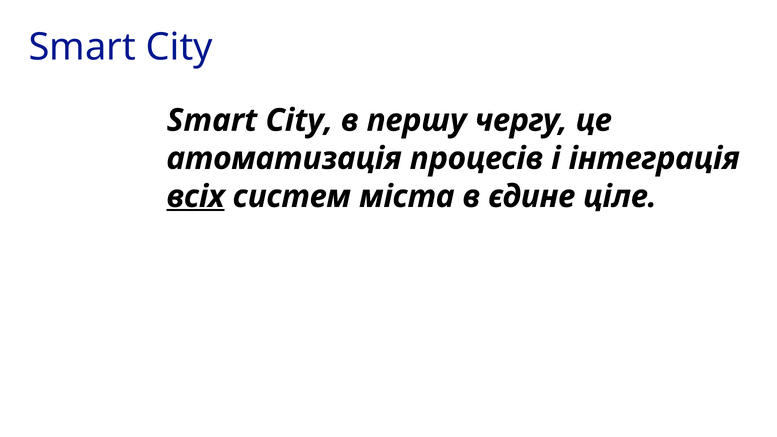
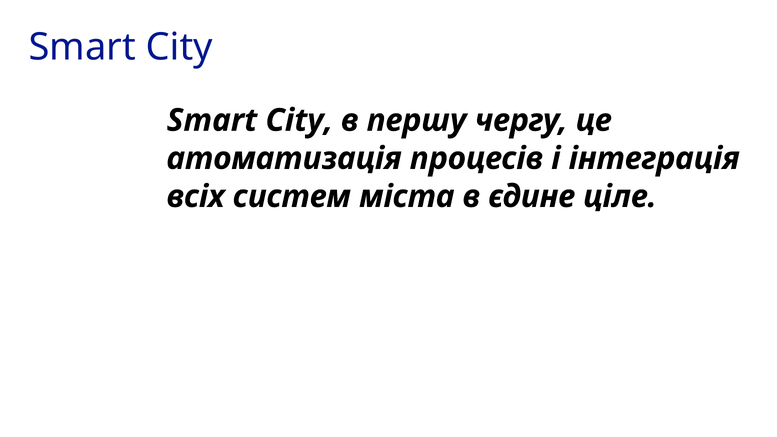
всіх underline: present -> none
